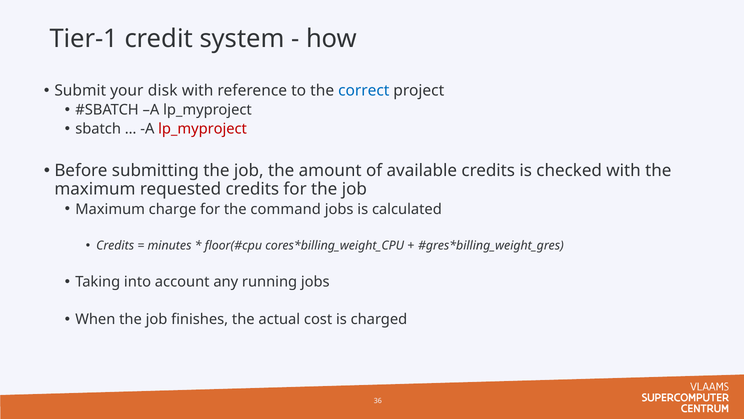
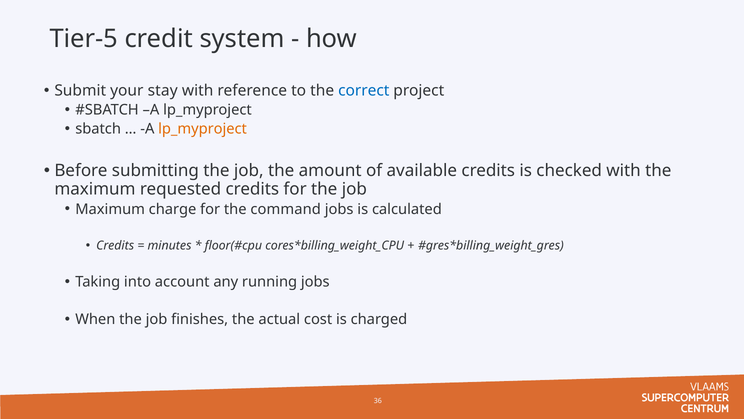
Tier-1: Tier-1 -> Tier-5
disk: disk -> stay
lp_myproject at (203, 129) colour: red -> orange
